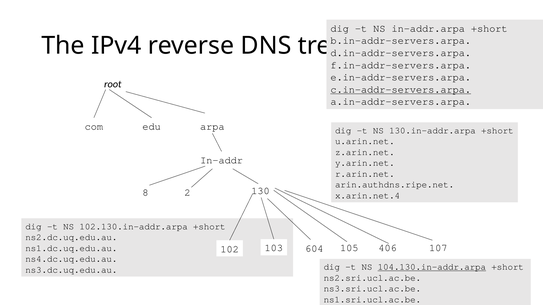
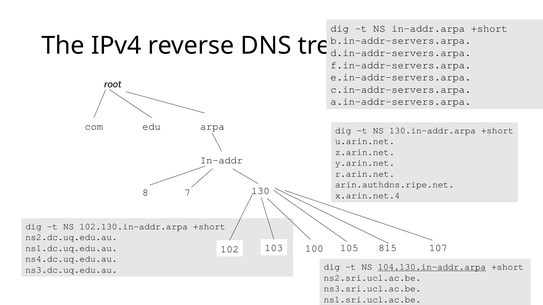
c.in-addr-servers.arpa underline: present -> none
2: 2 -> 7
406: 406 -> 815
604: 604 -> 100
